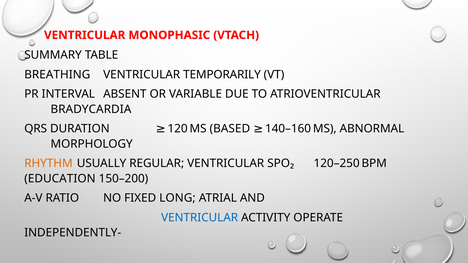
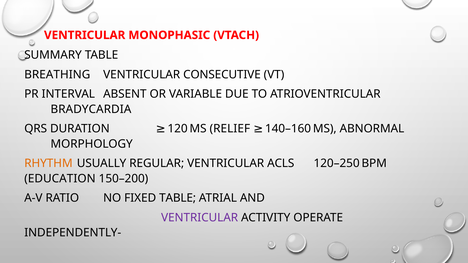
TEMPORARILY: TEMPORARILY -> CONSECUTIVE
BASED: BASED -> RELIEF
SPO₂: SPO₂ -> ACLS
FIXED LONG: LONG -> TABLE
VENTRICULAR at (200, 218) colour: blue -> purple
